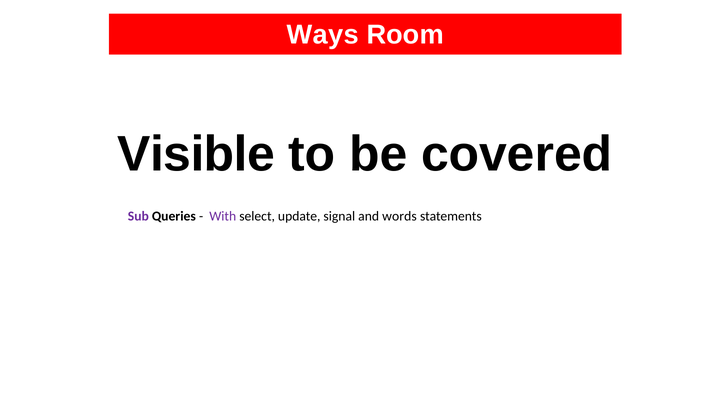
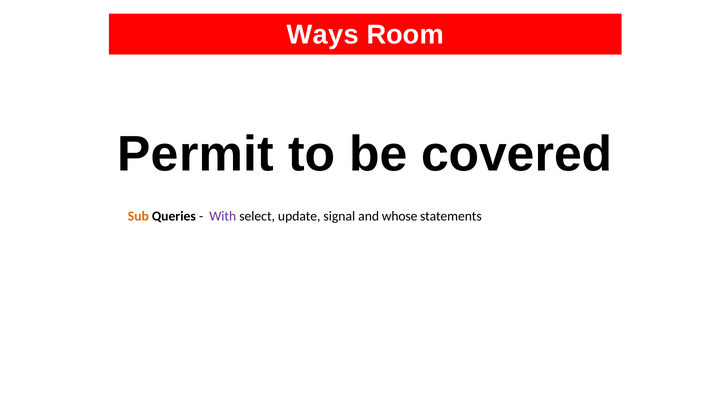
Visible: Visible -> Permit
Sub colour: purple -> orange
words: words -> whose
